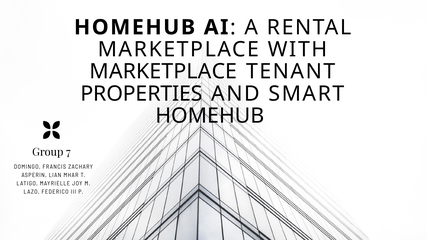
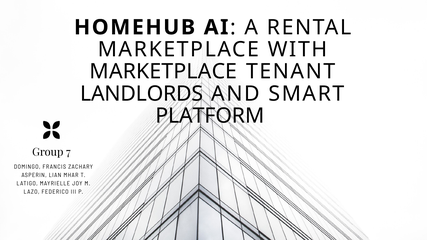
PROPERTIES: PROPERTIES -> LANDLORDS
HOMEHUB at (210, 116): HOMEHUB -> PLATFORM
